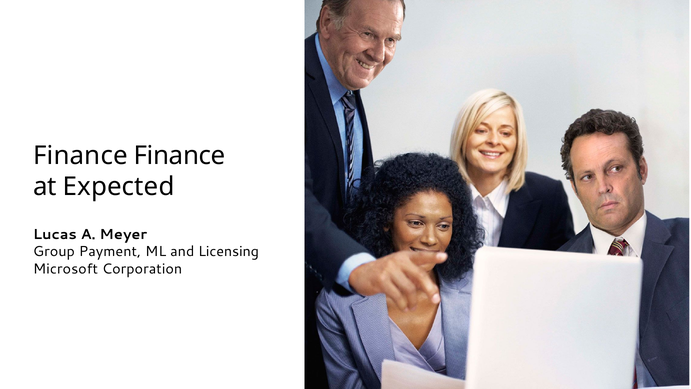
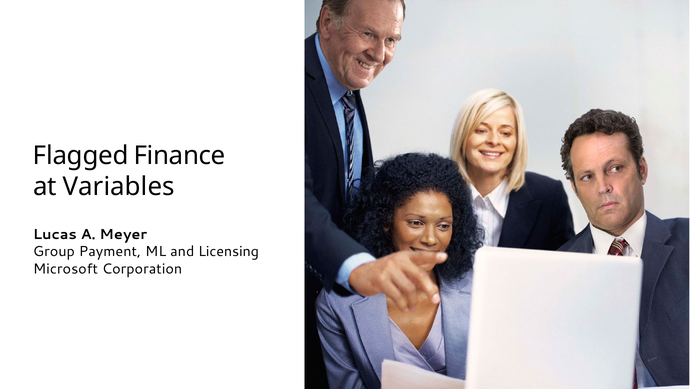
Finance at (81, 155): Finance -> Flagged
Expected: Expected -> Variables
